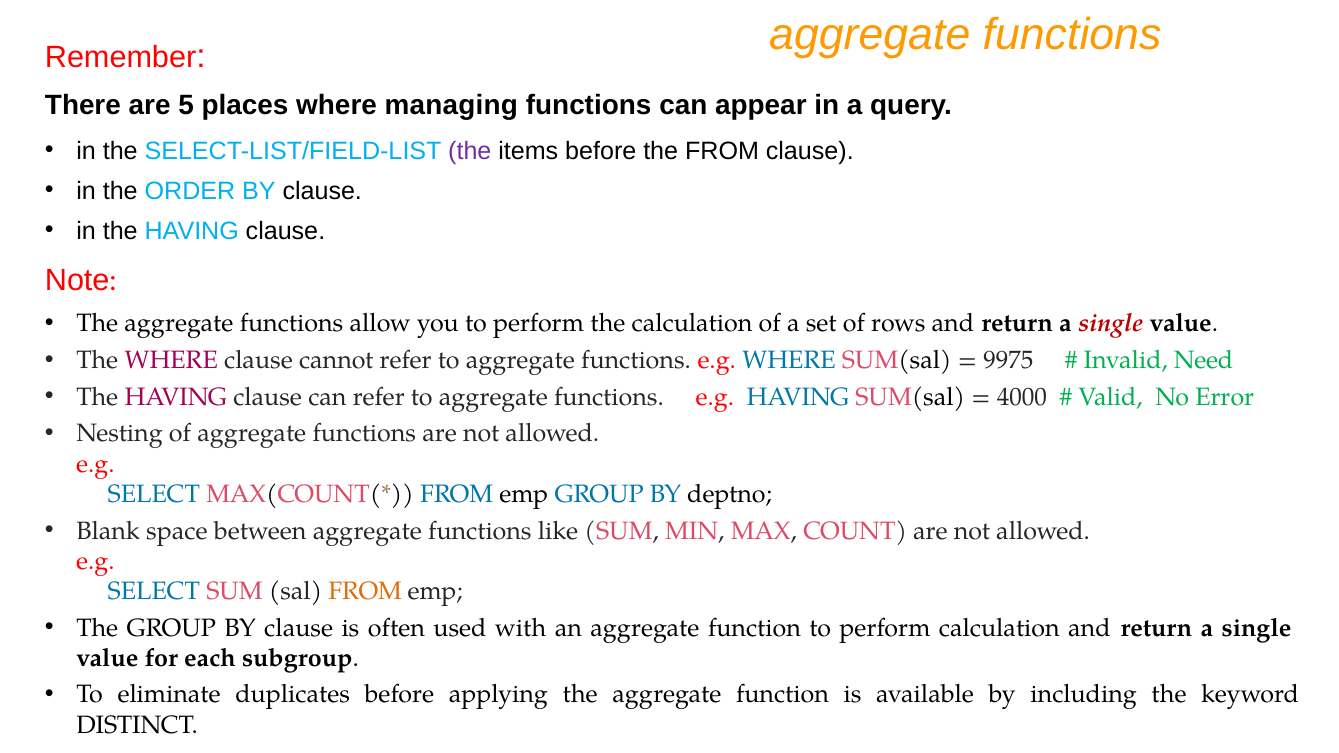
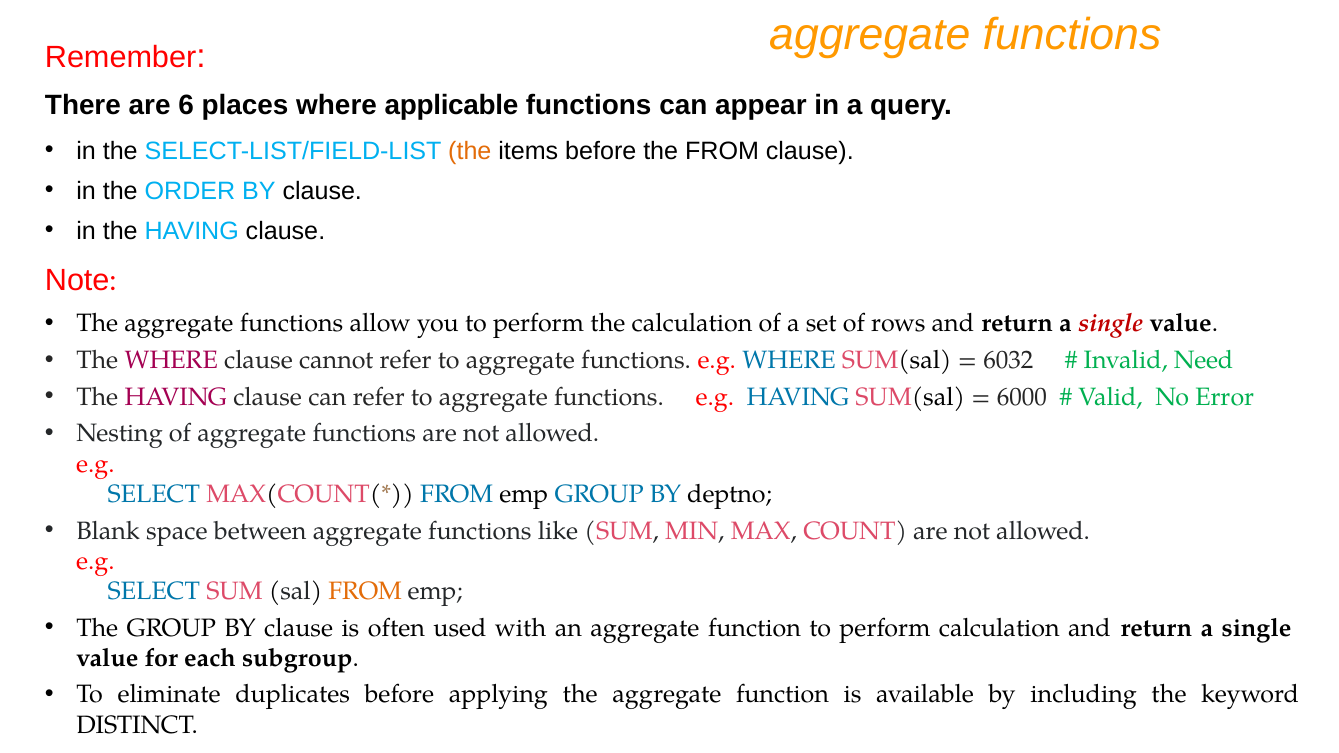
5: 5 -> 6
managing: managing -> applicable
the at (470, 151) colour: purple -> orange
9975: 9975 -> 6032
4000: 4000 -> 6000
